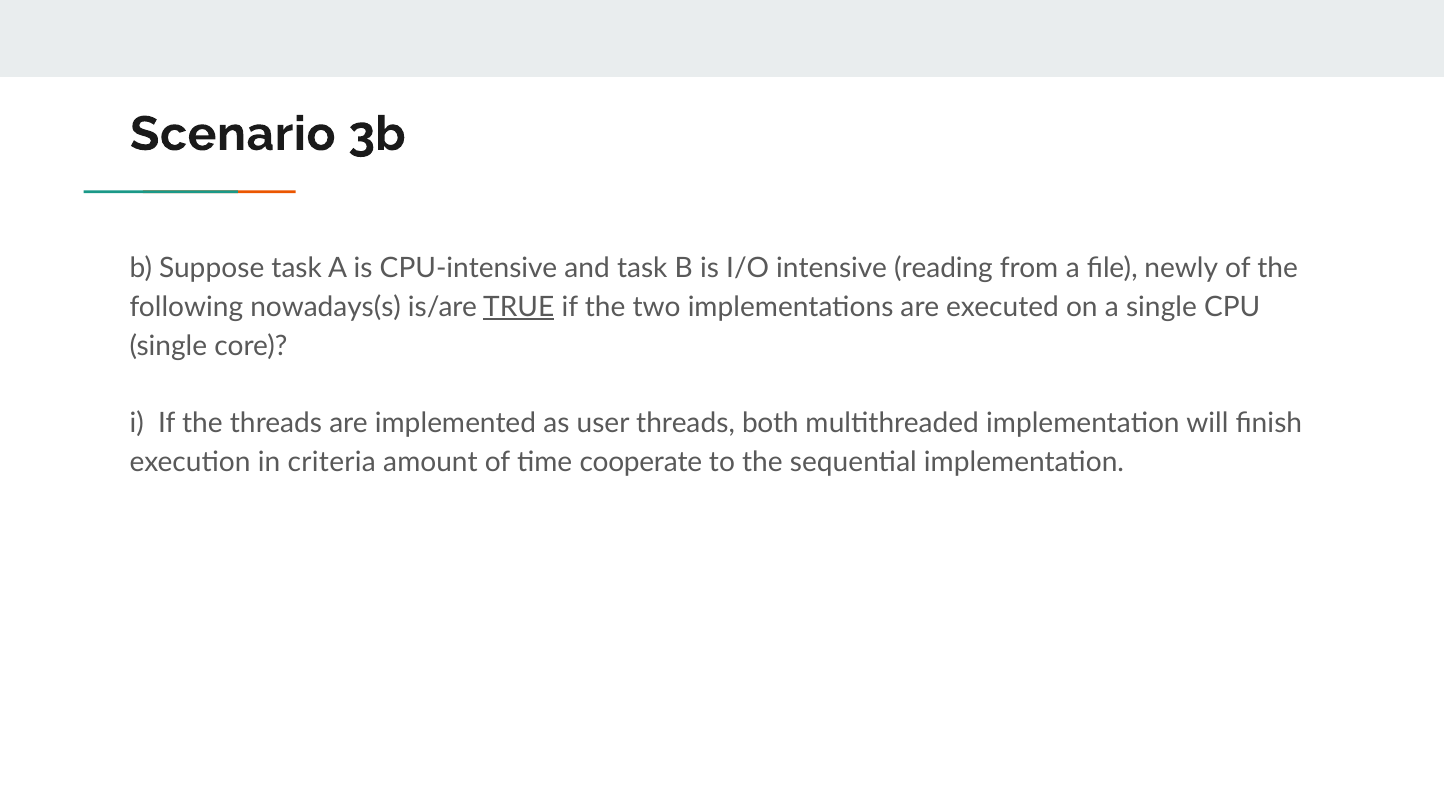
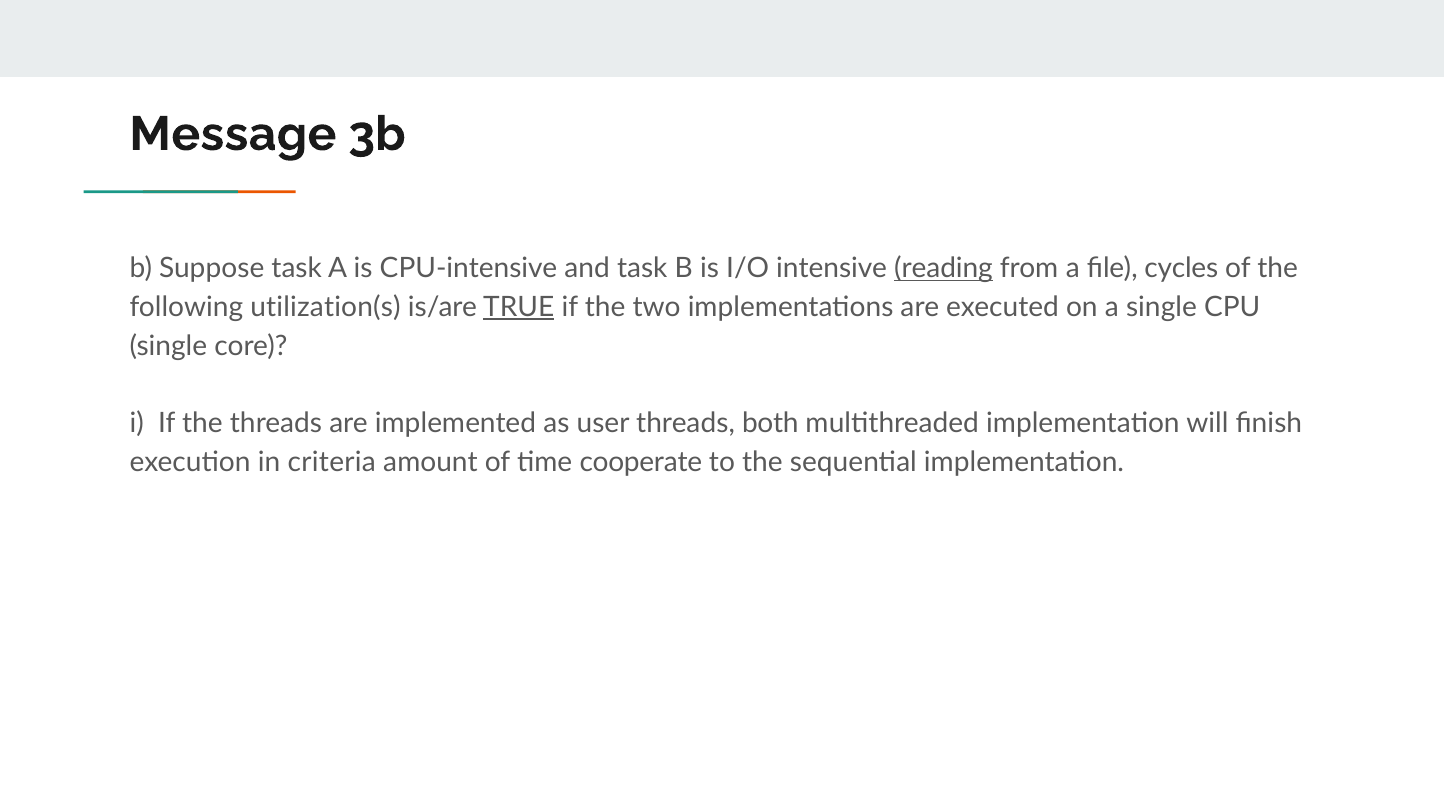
Scenario: Scenario -> Message
reading underline: none -> present
newly: newly -> cycles
nowadays(s: nowadays(s -> utilization(s
